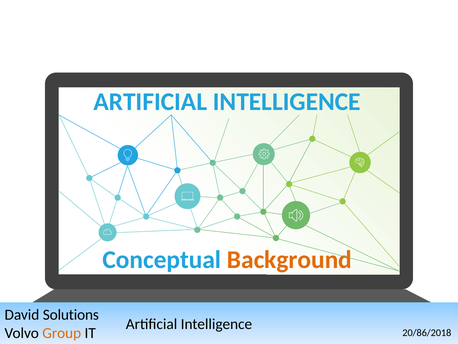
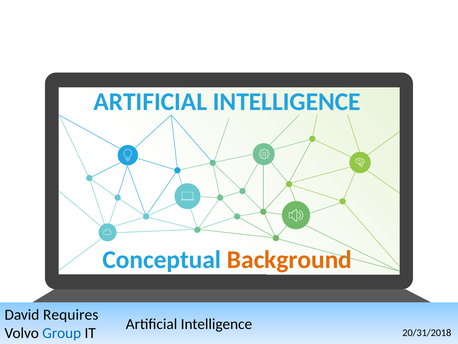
Solutions: Solutions -> Requires
Group colour: orange -> blue
20/86/2018: 20/86/2018 -> 20/31/2018
